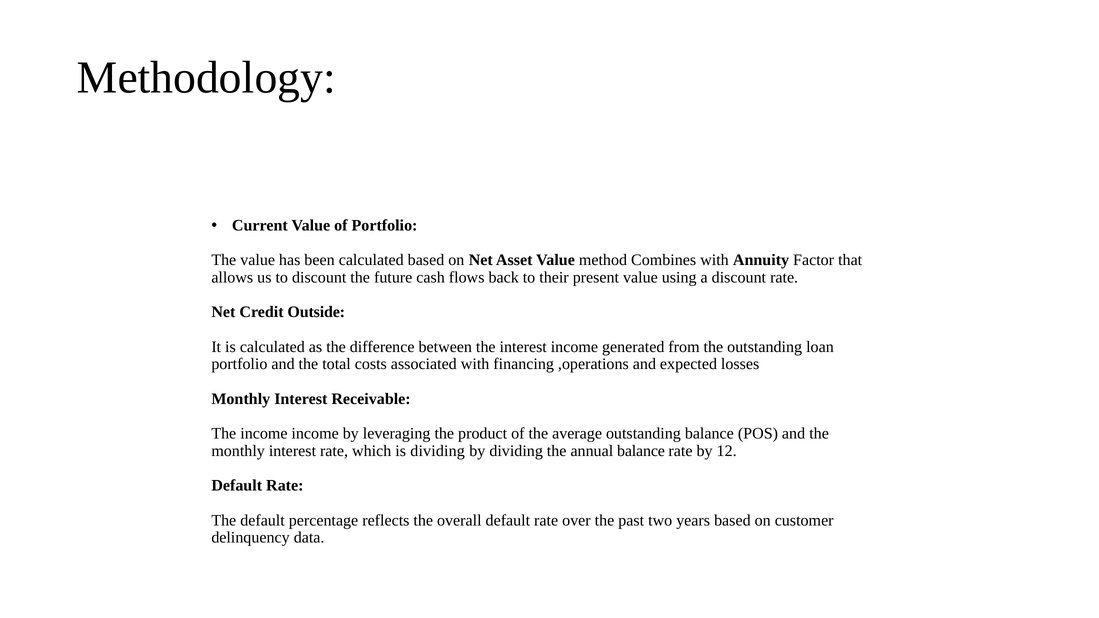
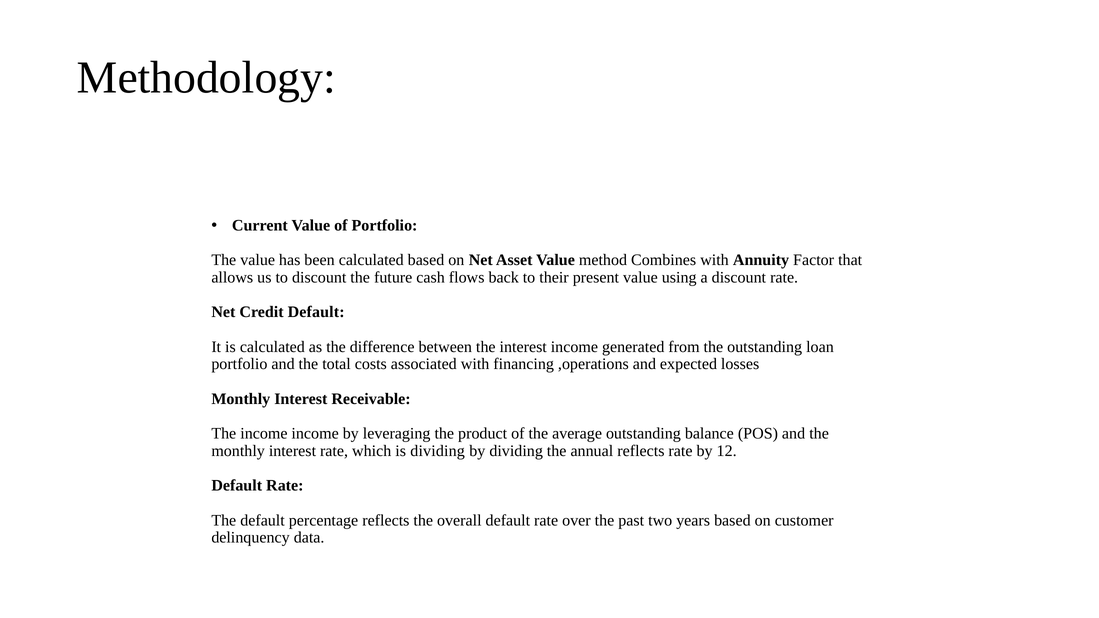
Credit Outside: Outside -> Default
annual balance: balance -> reflects
